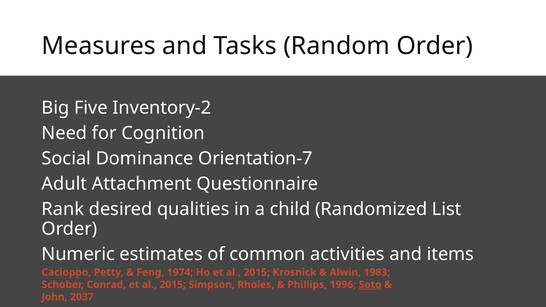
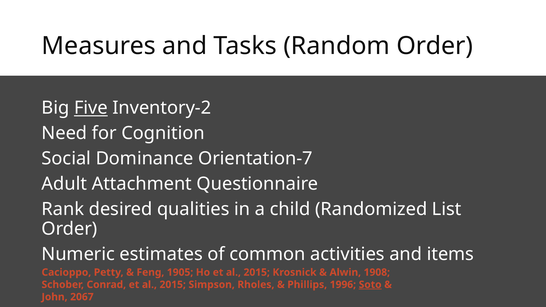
Five underline: none -> present
1974: 1974 -> 1905
1983: 1983 -> 1908
2037: 2037 -> 2067
